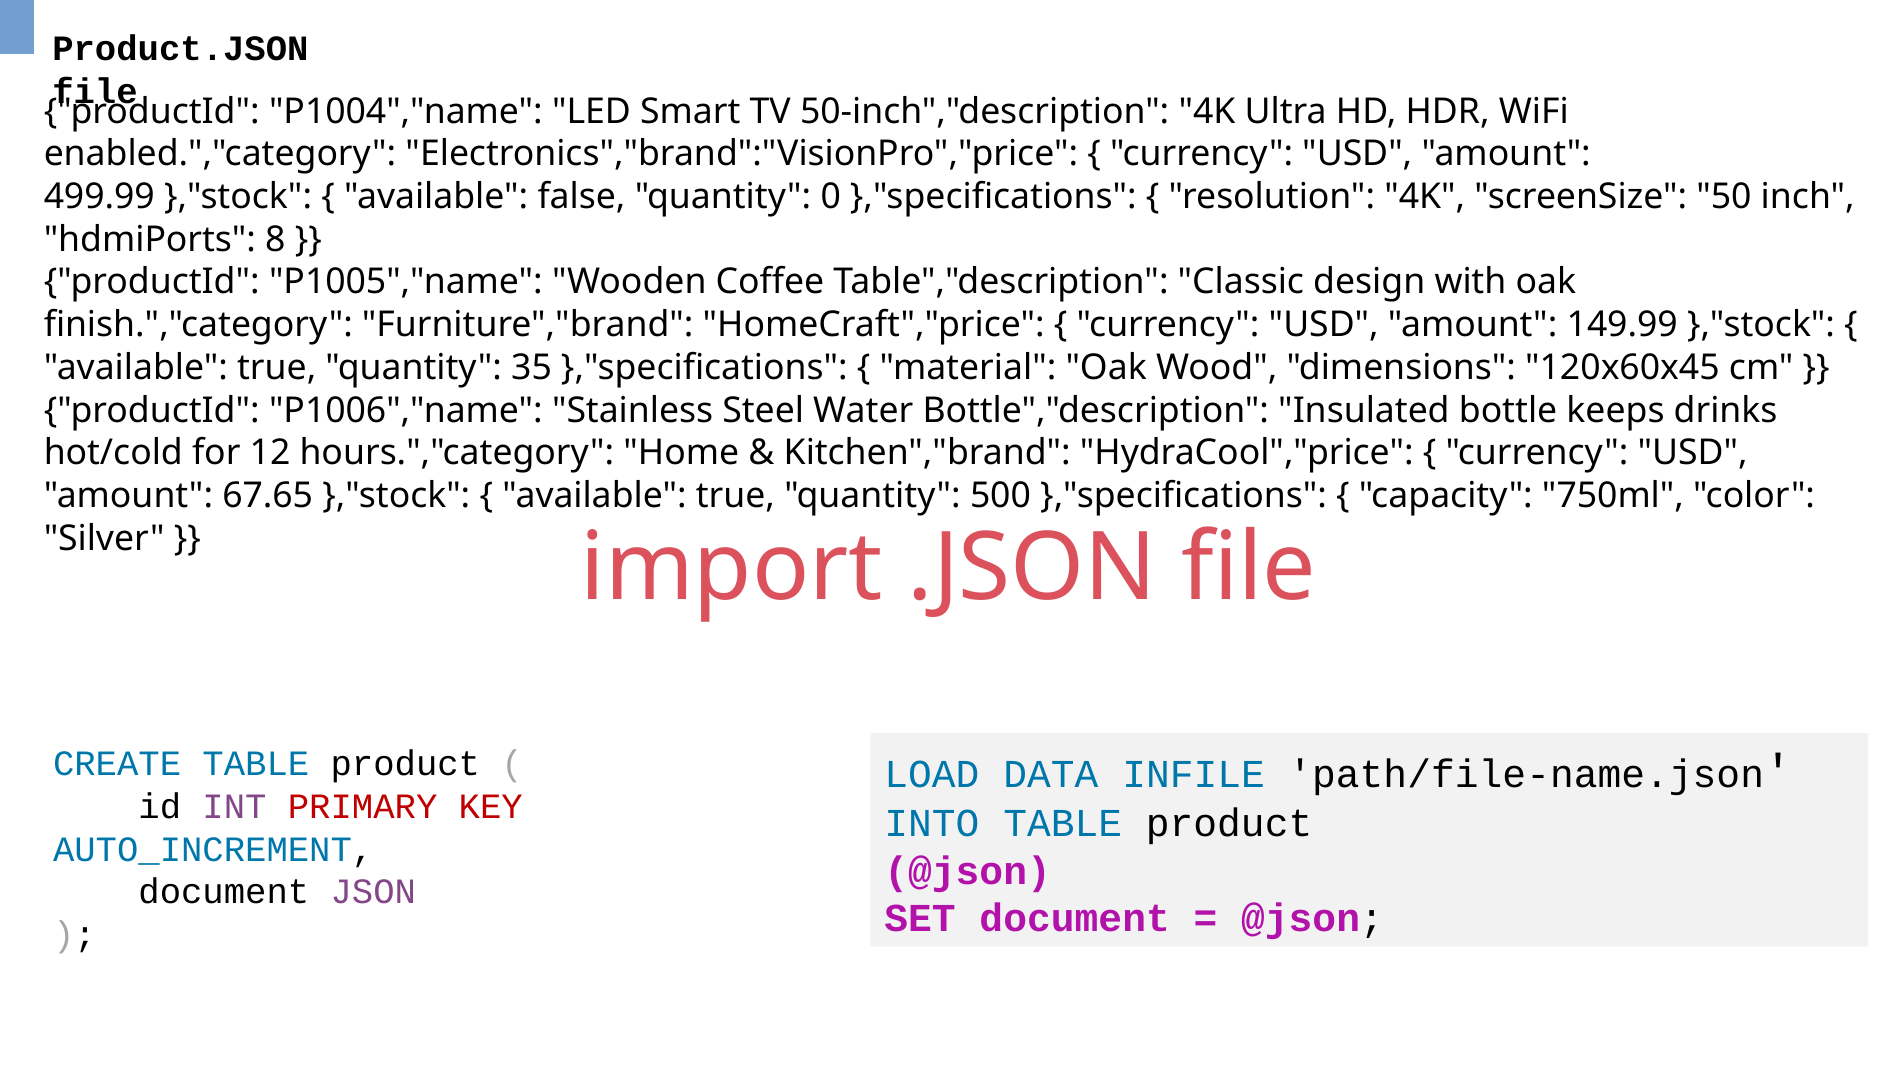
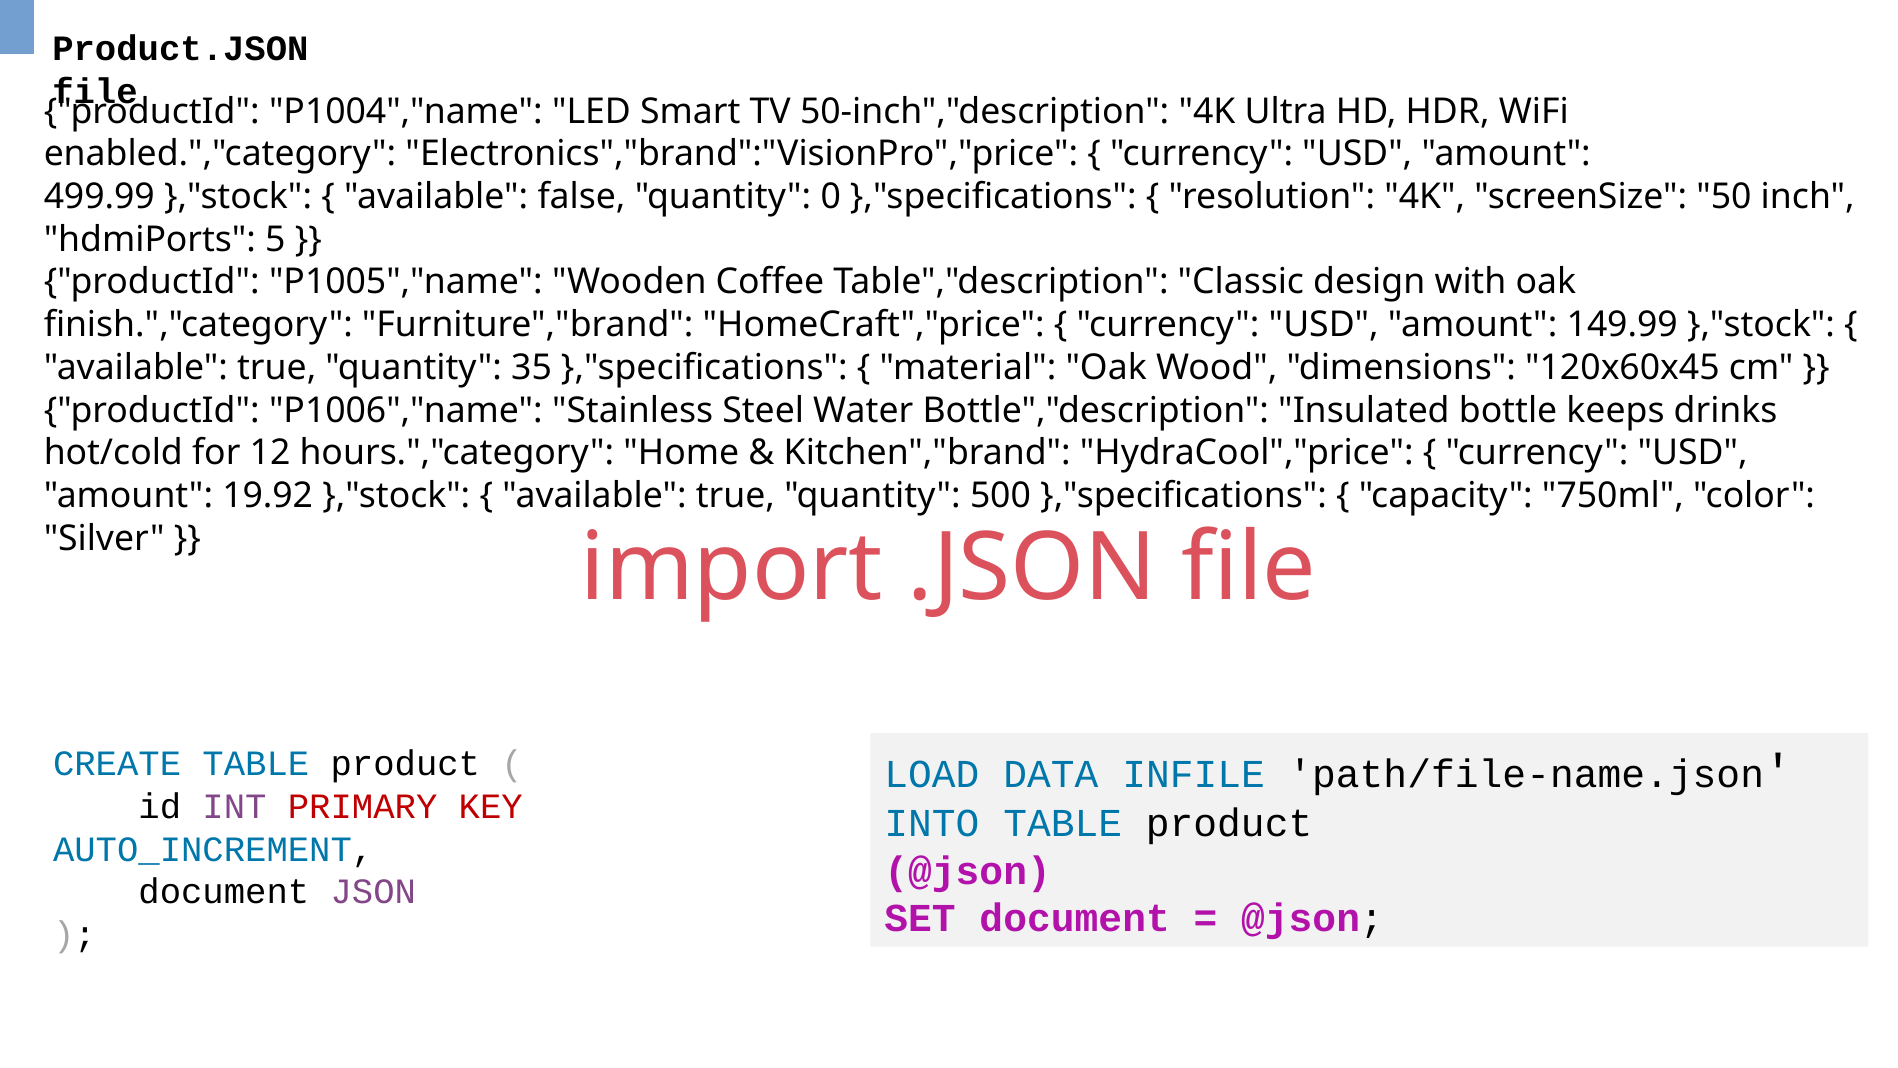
8: 8 -> 5
67.65: 67.65 -> 19.92
